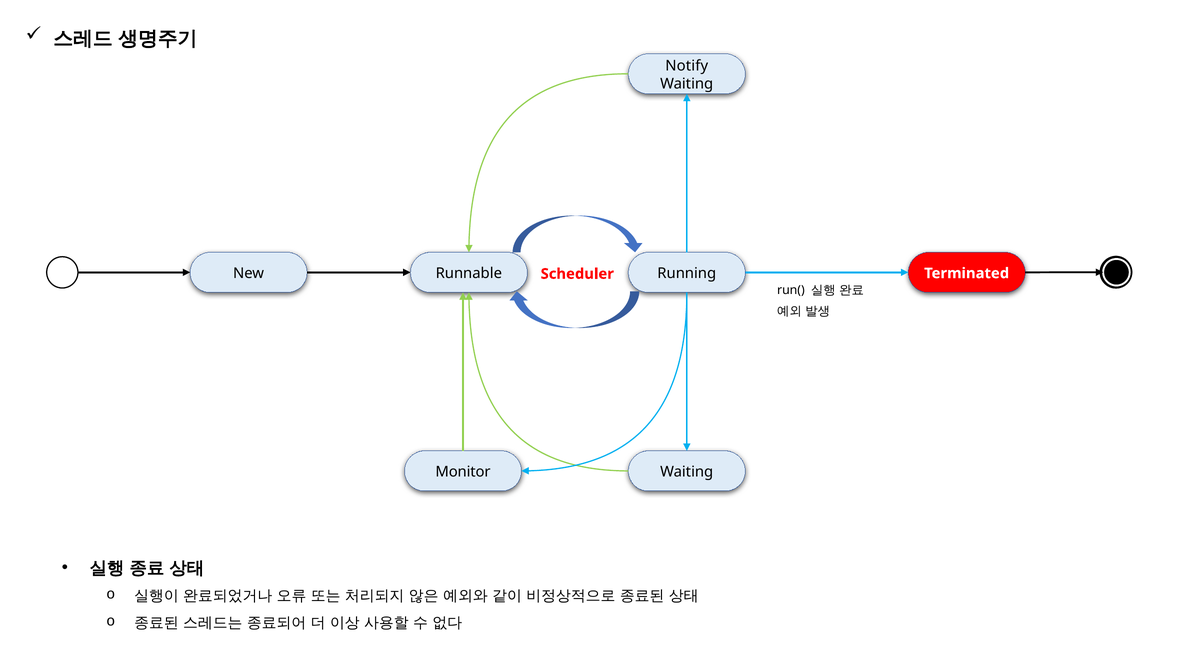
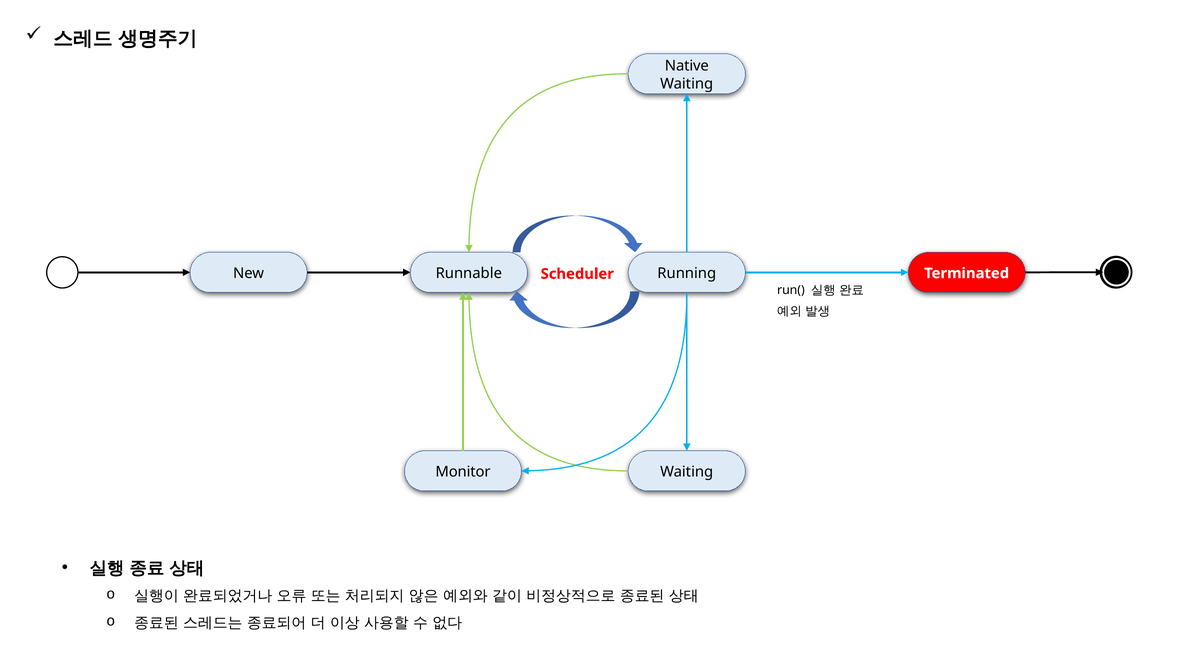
Notify: Notify -> Native
